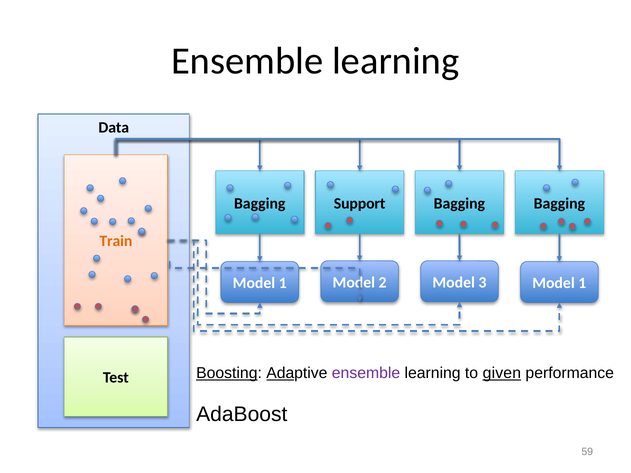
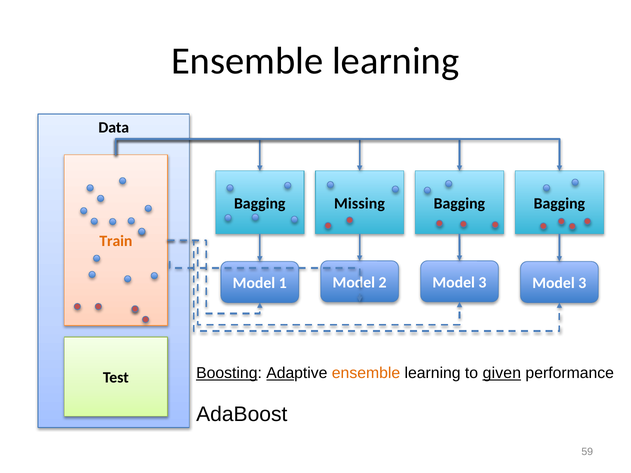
Support: Support -> Missing
1 at (582, 283): 1 -> 3
ensemble at (366, 373) colour: purple -> orange
